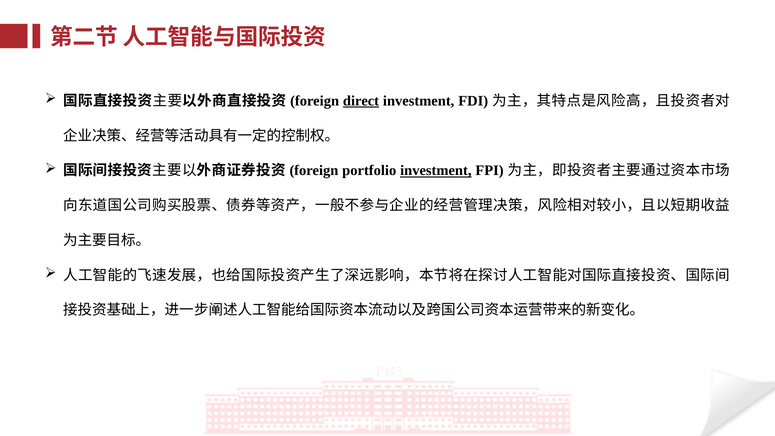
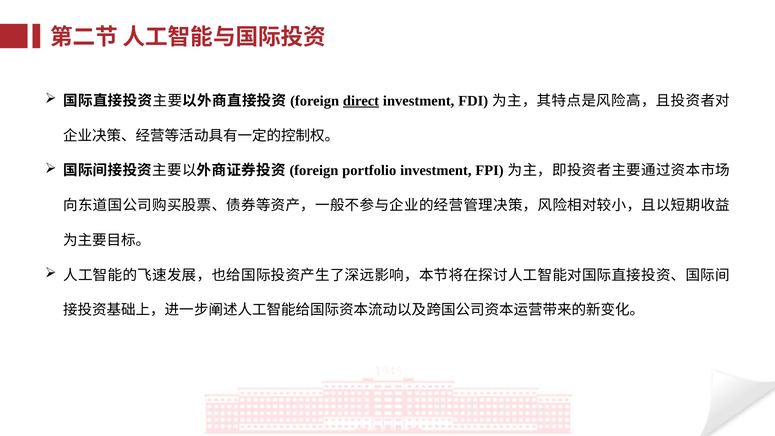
investment at (436, 171) underline: present -> none
